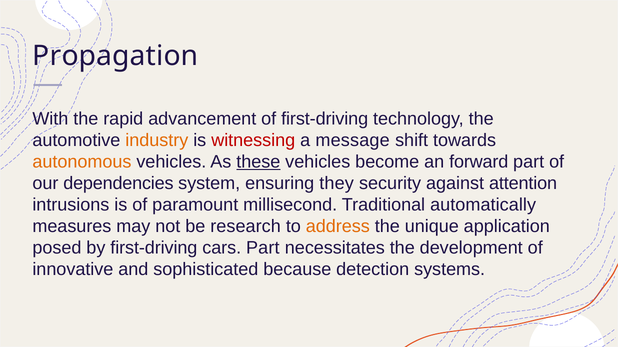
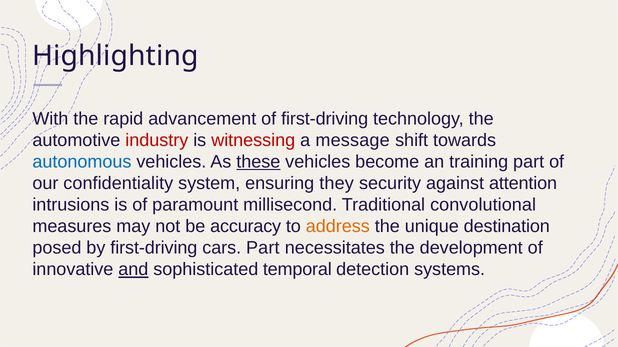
Propagation: Propagation -> Highlighting
industry colour: orange -> red
autonomous colour: orange -> blue
forward: forward -> training
dependencies: dependencies -> confidentiality
automatically: automatically -> convolutional
research: research -> accuracy
application: application -> destination
and underline: none -> present
because: because -> temporal
